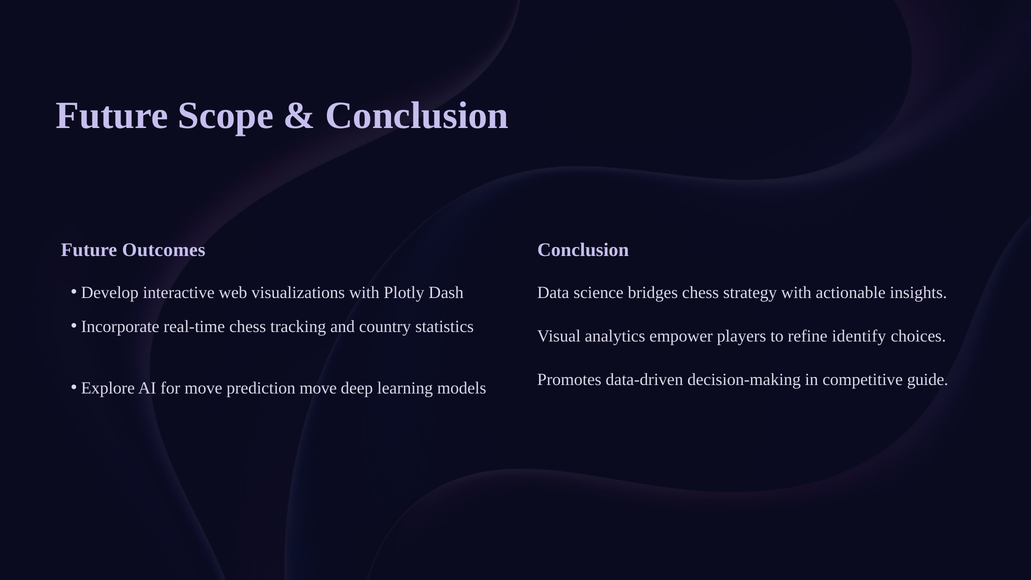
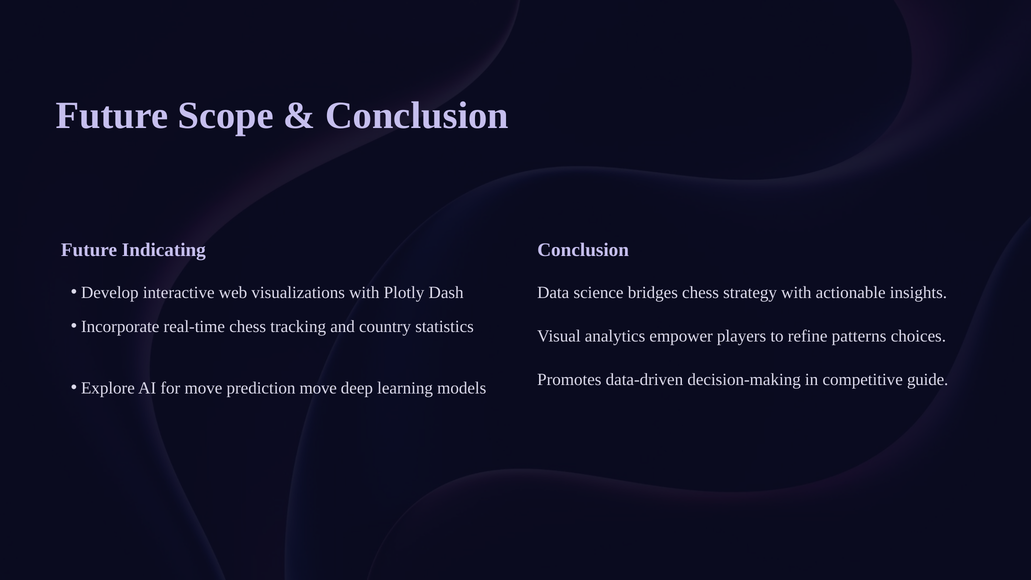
Outcomes: Outcomes -> Indicating
identify: identify -> patterns
